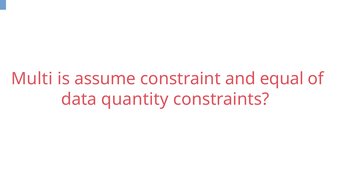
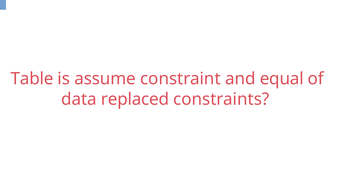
Multi: Multi -> Table
quantity: quantity -> replaced
